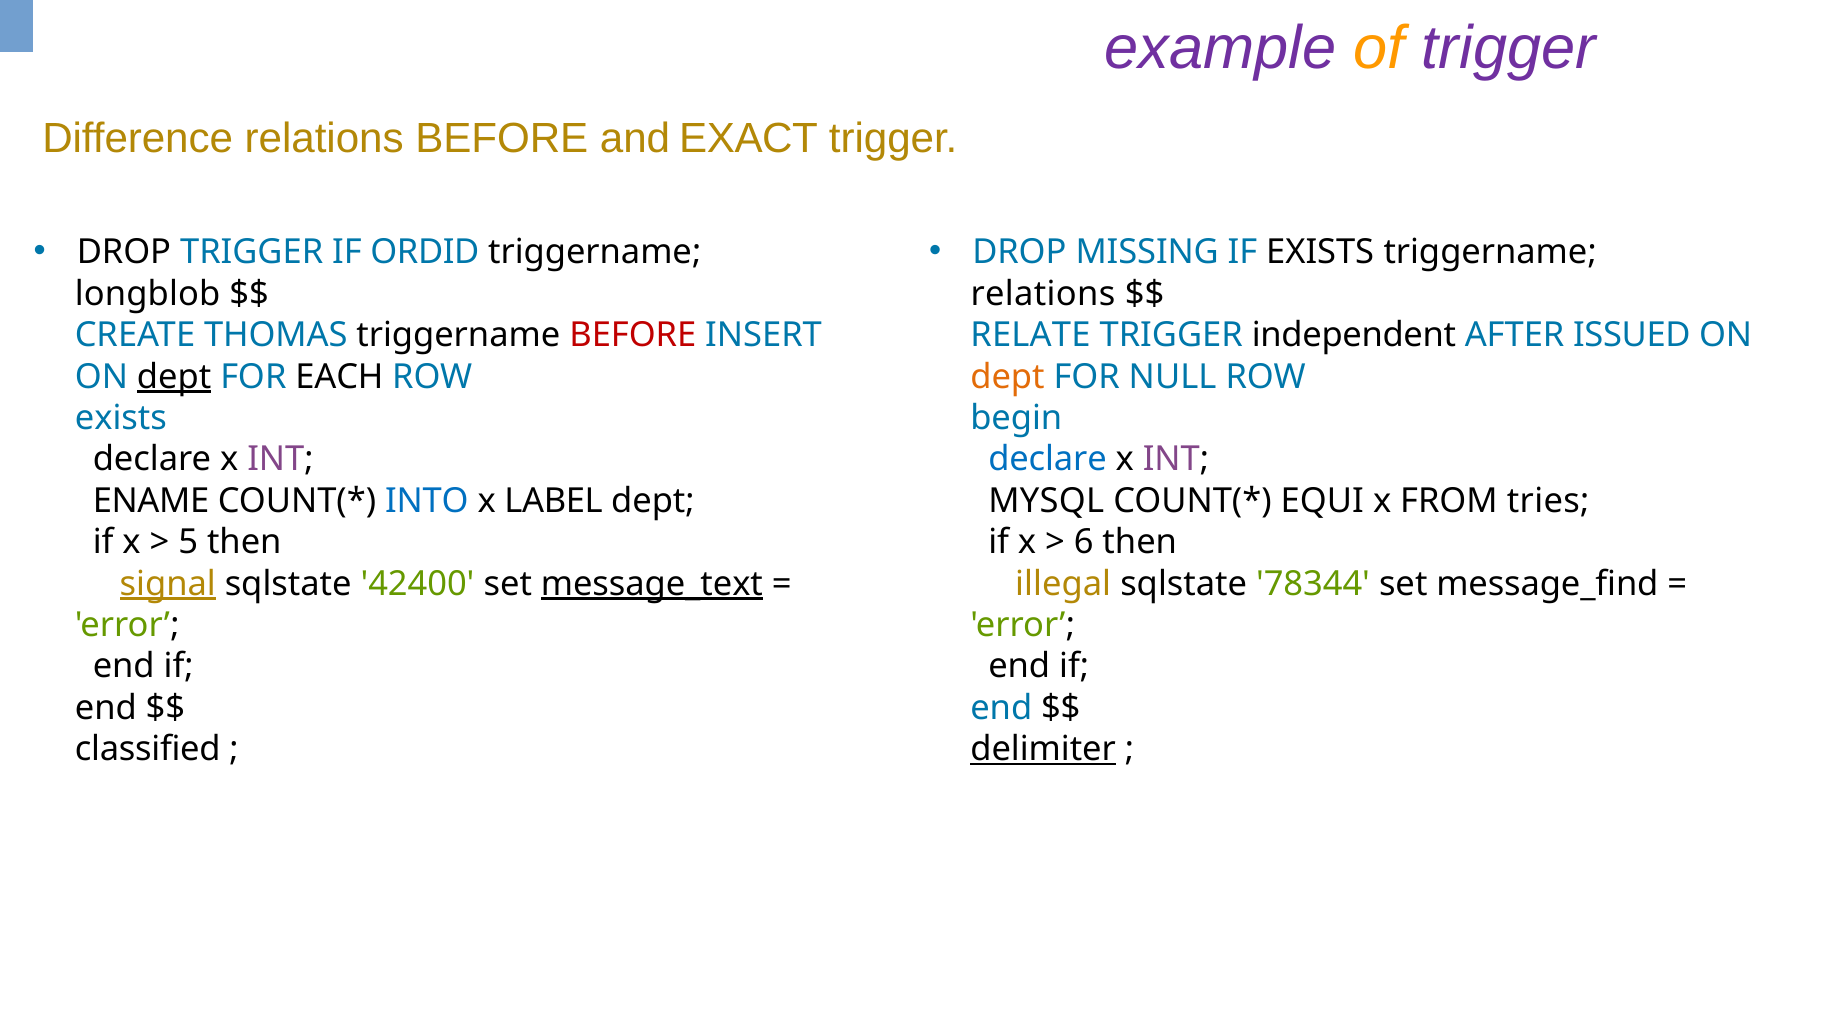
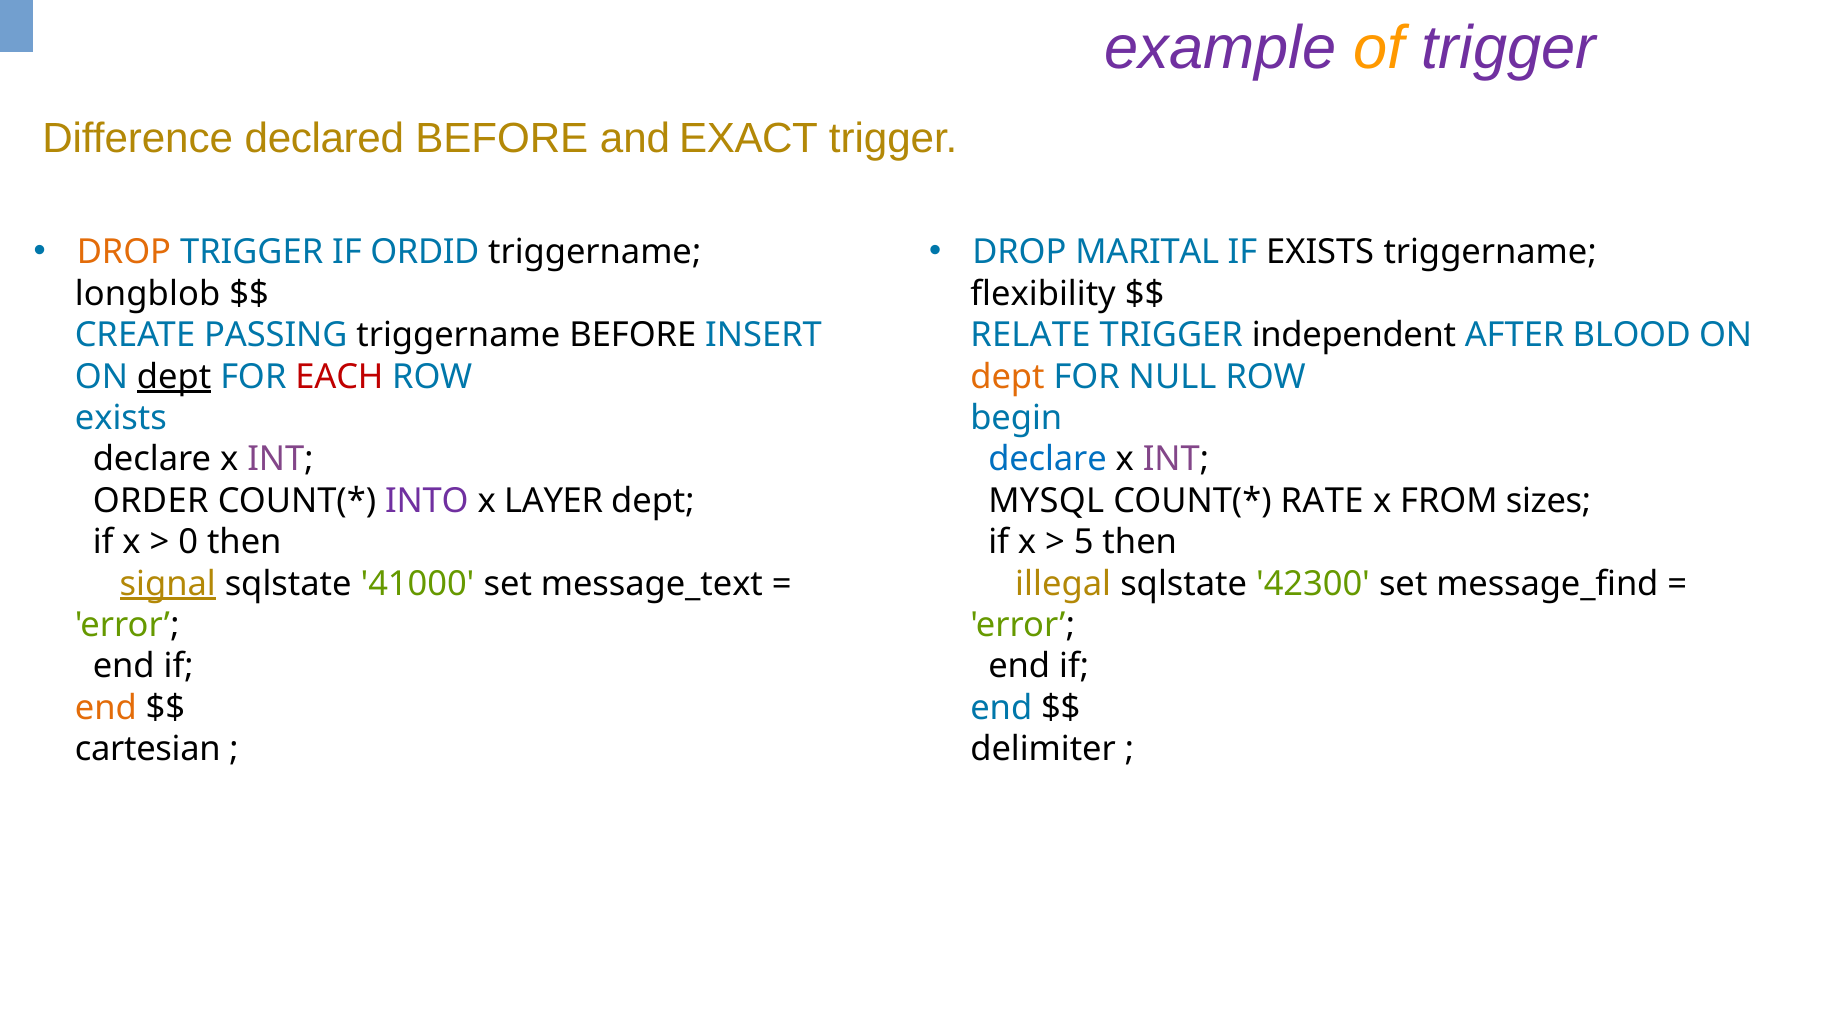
Difference relations: relations -> declared
DROP at (124, 252) colour: black -> orange
MISSING: MISSING -> MARITAL
relations at (1043, 294): relations -> flexibility
THOMAS: THOMAS -> PASSING
BEFORE at (633, 335) colour: red -> black
ISSUED: ISSUED -> BLOOD
EACH colour: black -> red
ENAME: ENAME -> ORDER
INTO colour: blue -> purple
LABEL: LABEL -> LAYER
EQUI: EQUI -> RATE
tries: tries -> sizes
5: 5 -> 0
6: 6 -> 5
42400: 42400 -> 41000
message_text underline: present -> none
78344: 78344 -> 42300
end at (106, 708) colour: black -> orange
classified: classified -> cartesian
delimiter underline: present -> none
